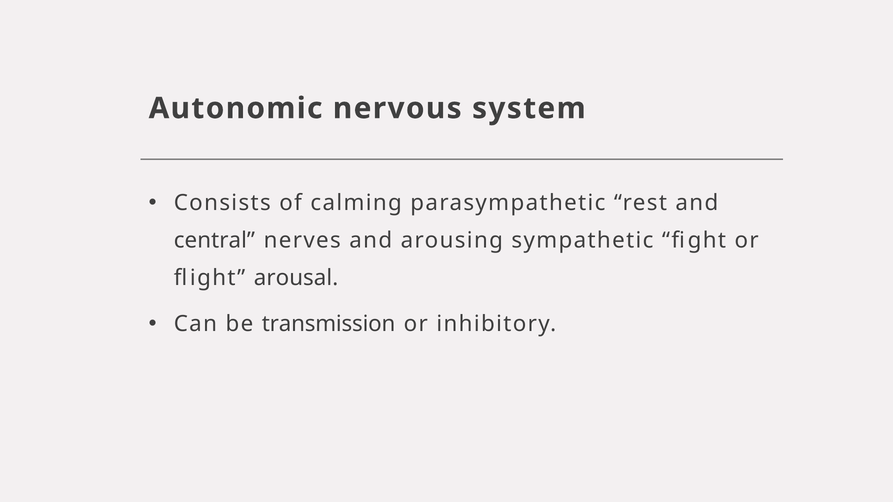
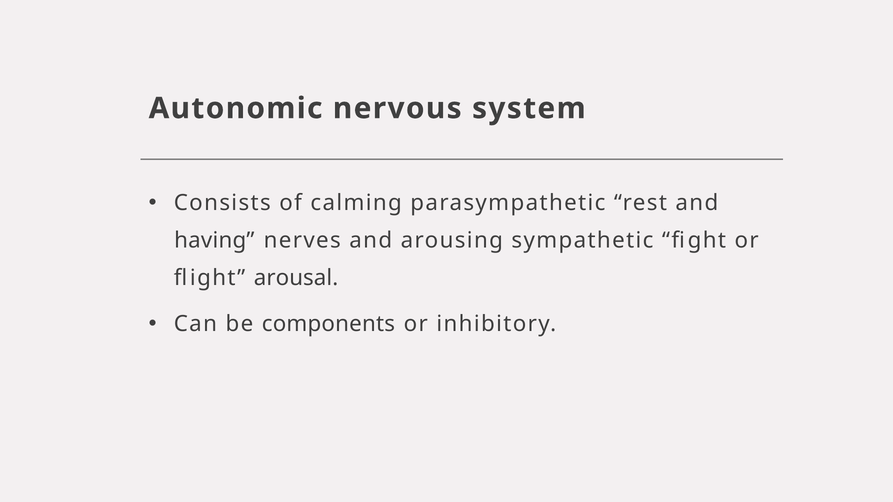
central: central -> having
transmission: transmission -> components
